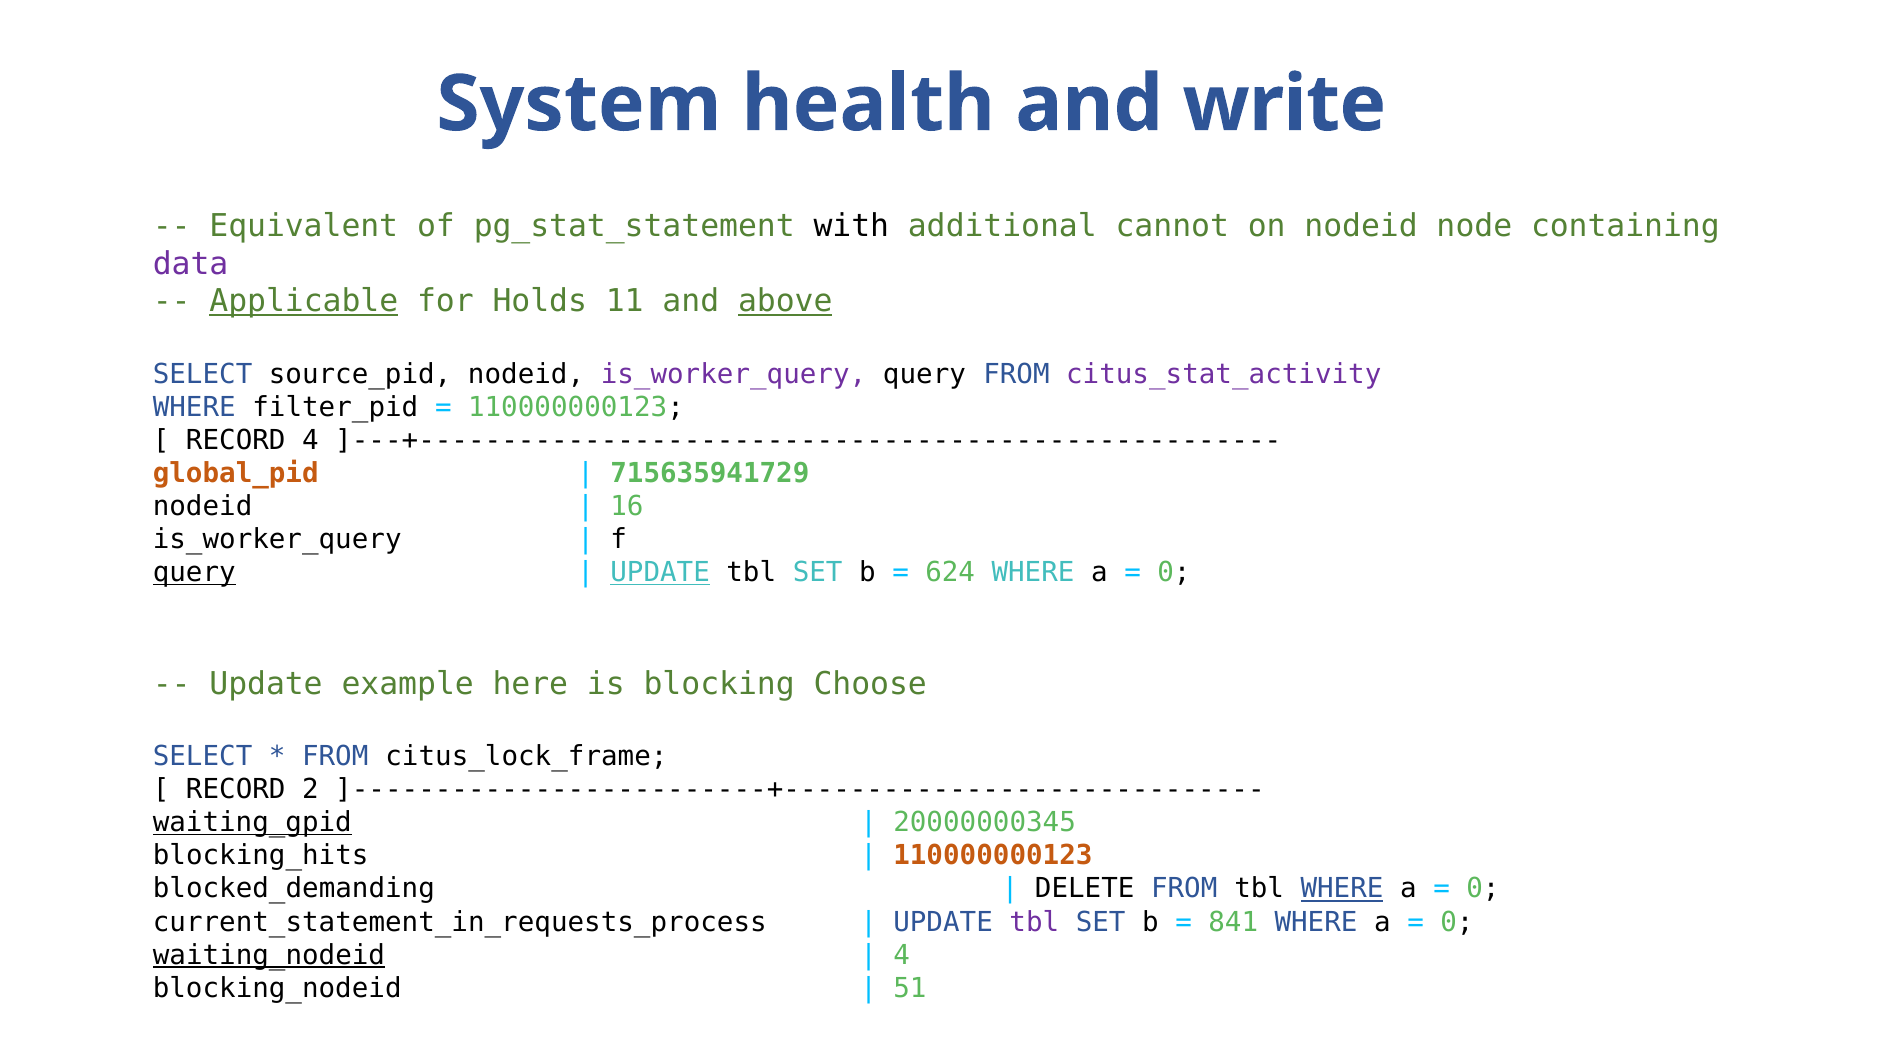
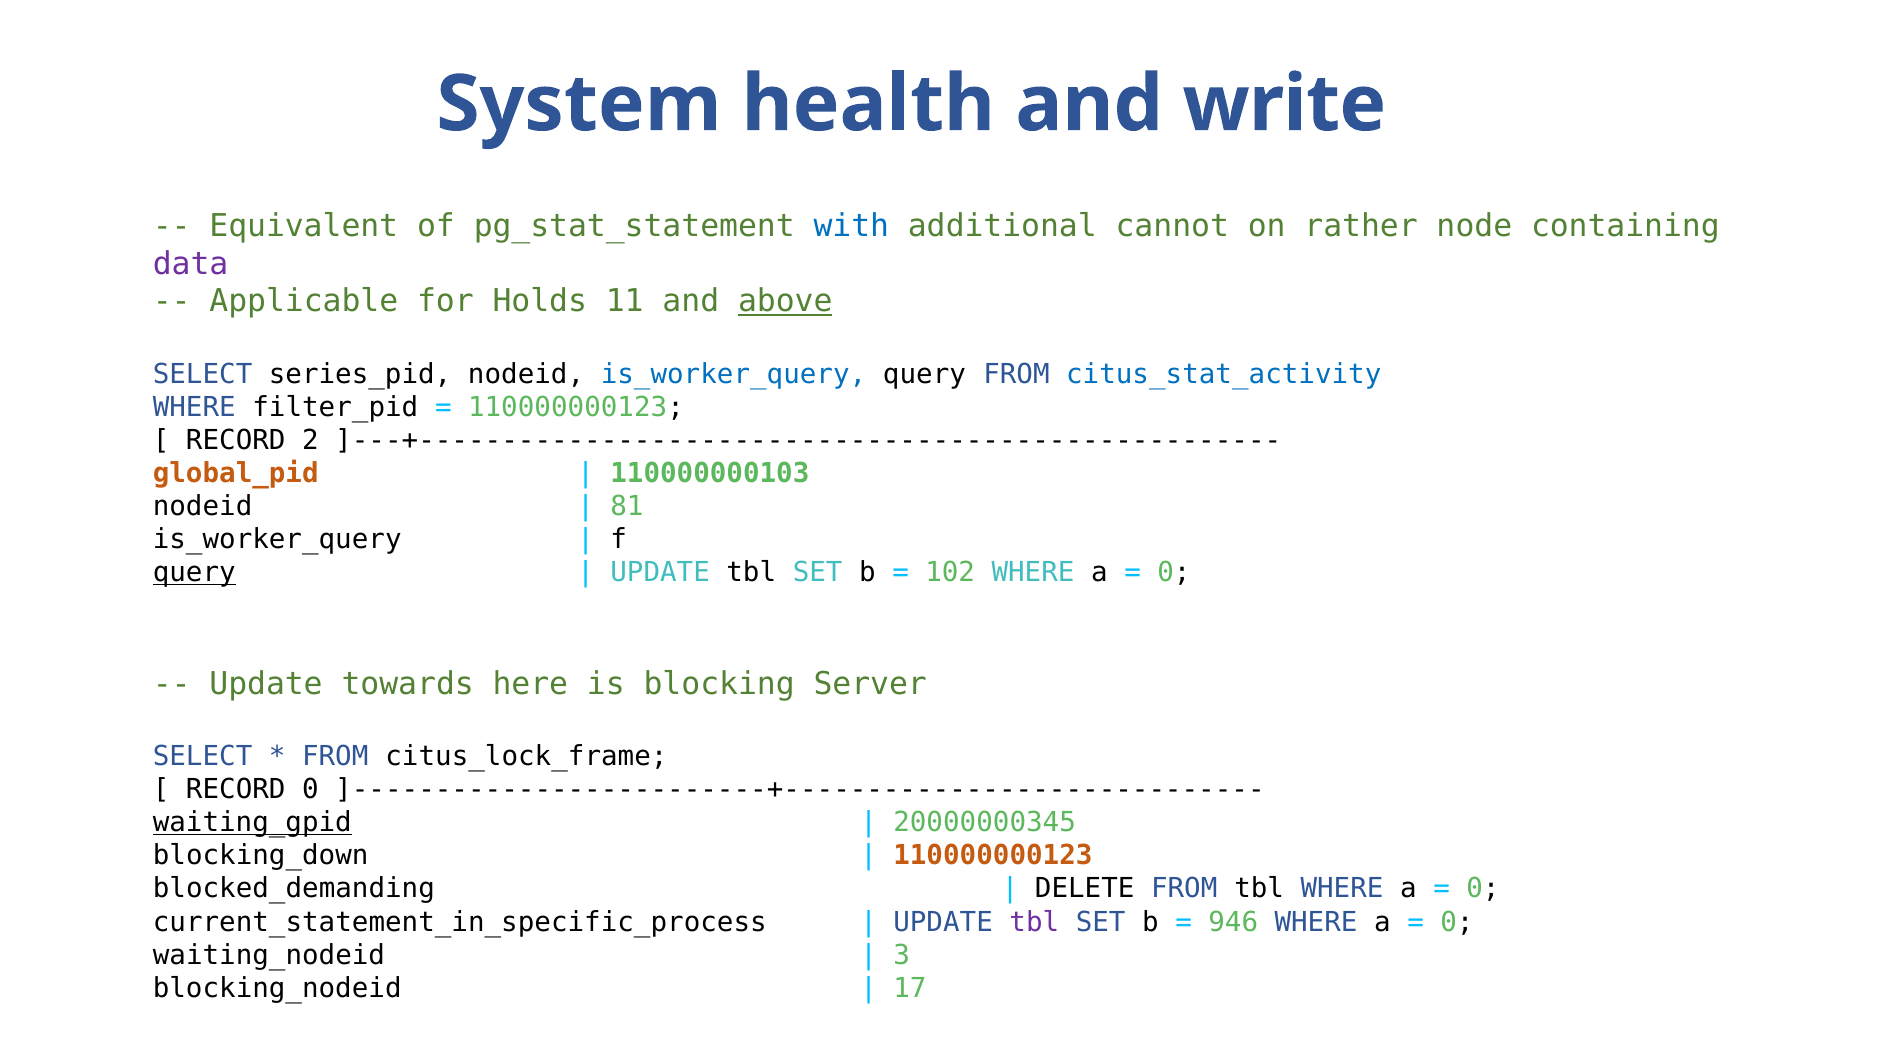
with colour: black -> blue
on nodeid: nodeid -> rather
Applicable underline: present -> none
source_pid: source_pid -> series_pid
is_worker_query at (734, 374) colour: purple -> blue
citus_stat_activity colour: purple -> blue
RECORD 4: 4 -> 2
715635941729: 715635941729 -> 110000000103
16: 16 -> 81
UPDATE at (660, 572) underline: present -> none
624: 624 -> 102
example: example -> towards
Choose: Choose -> Server
RECORD 2: 2 -> 0
blocking_hits: blocking_hits -> blocking_down
WHERE at (1342, 888) underline: present -> none
current_statement_in_requests_process: current_statement_in_requests_process -> current_statement_in_specific_process
841: 841 -> 946
waiting_nodeid underline: present -> none
4 at (902, 955): 4 -> 3
51: 51 -> 17
